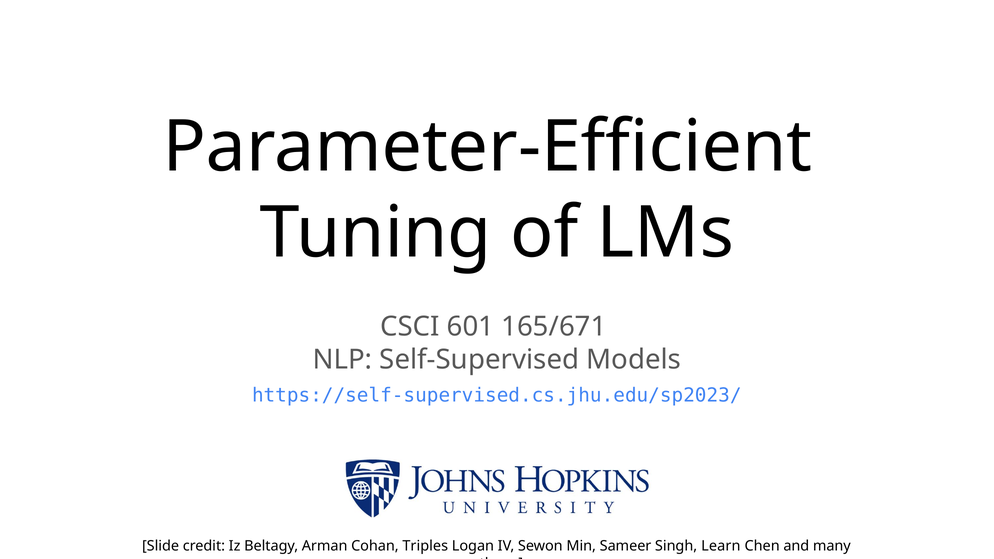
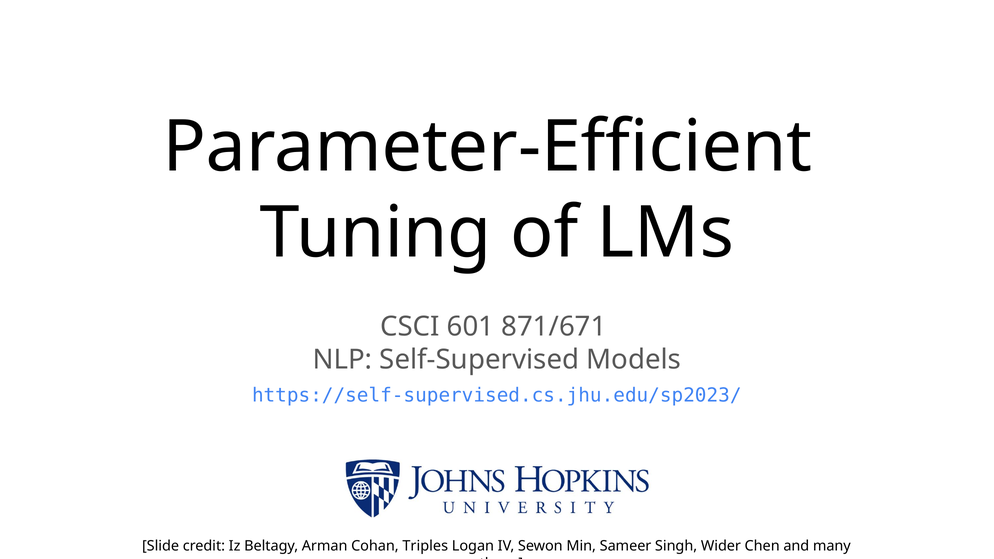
165/671: 165/671 -> 871/671
Learn: Learn -> Wider
